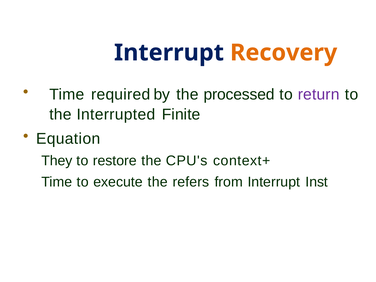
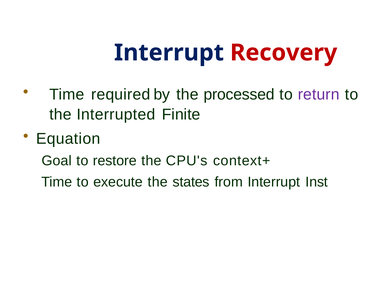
Recovery colour: orange -> red
They: They -> Goal
refers: refers -> states
